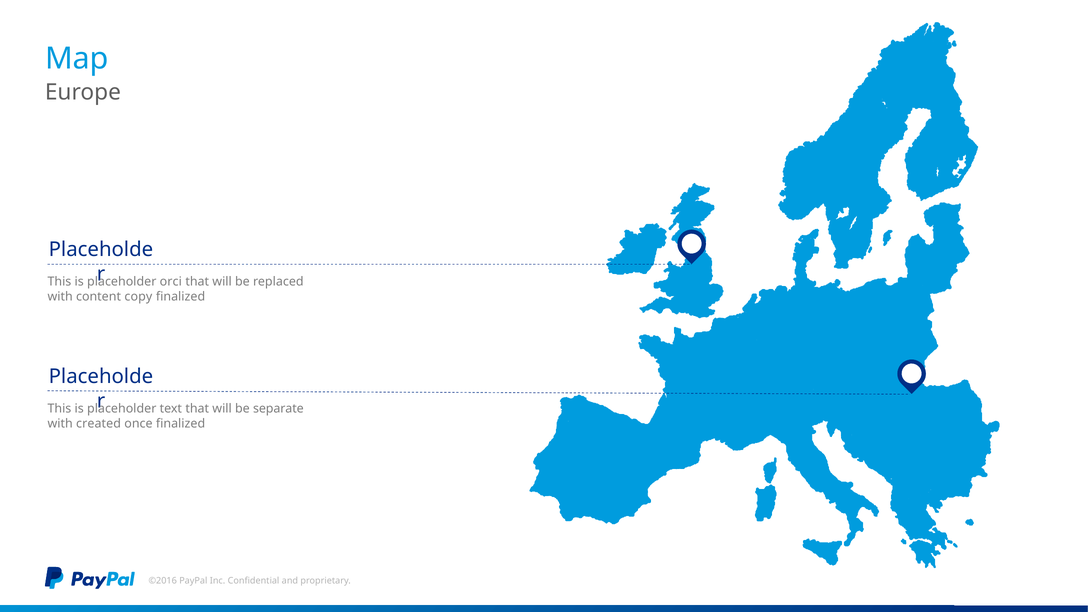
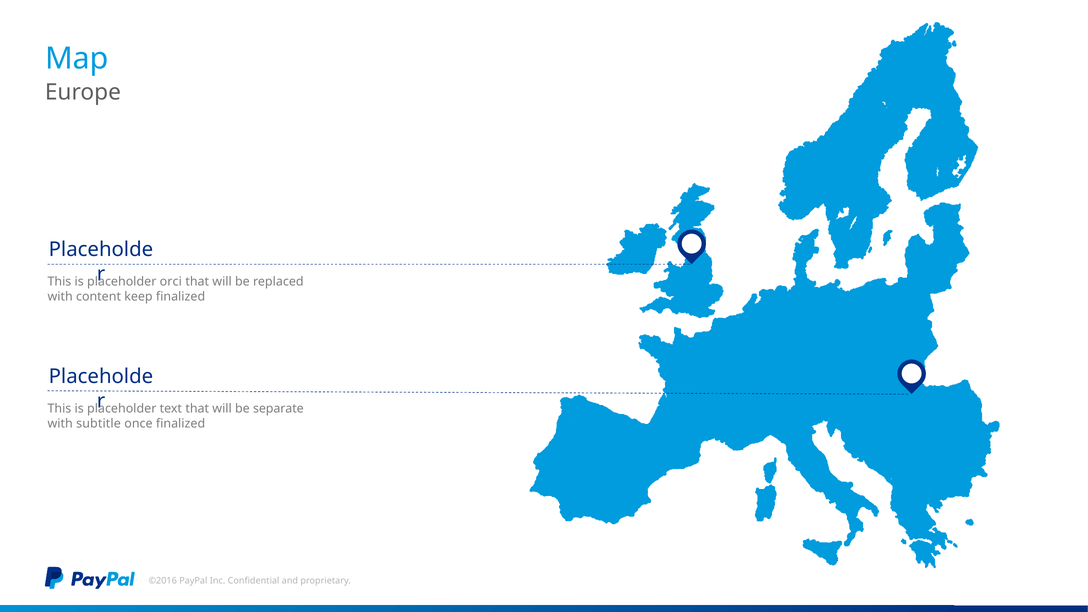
copy: copy -> keep
created: created -> subtitle
